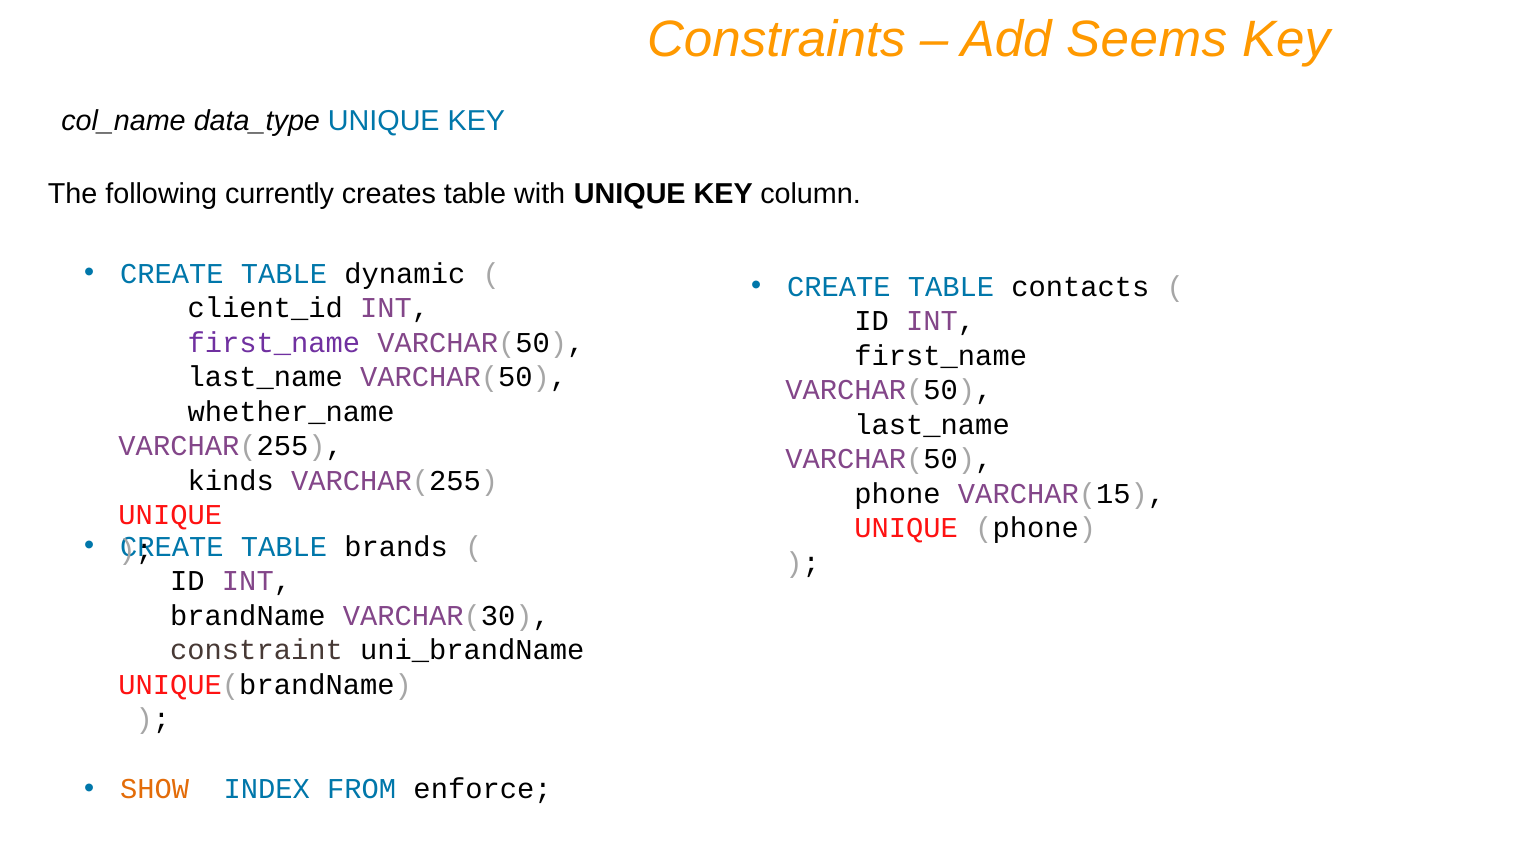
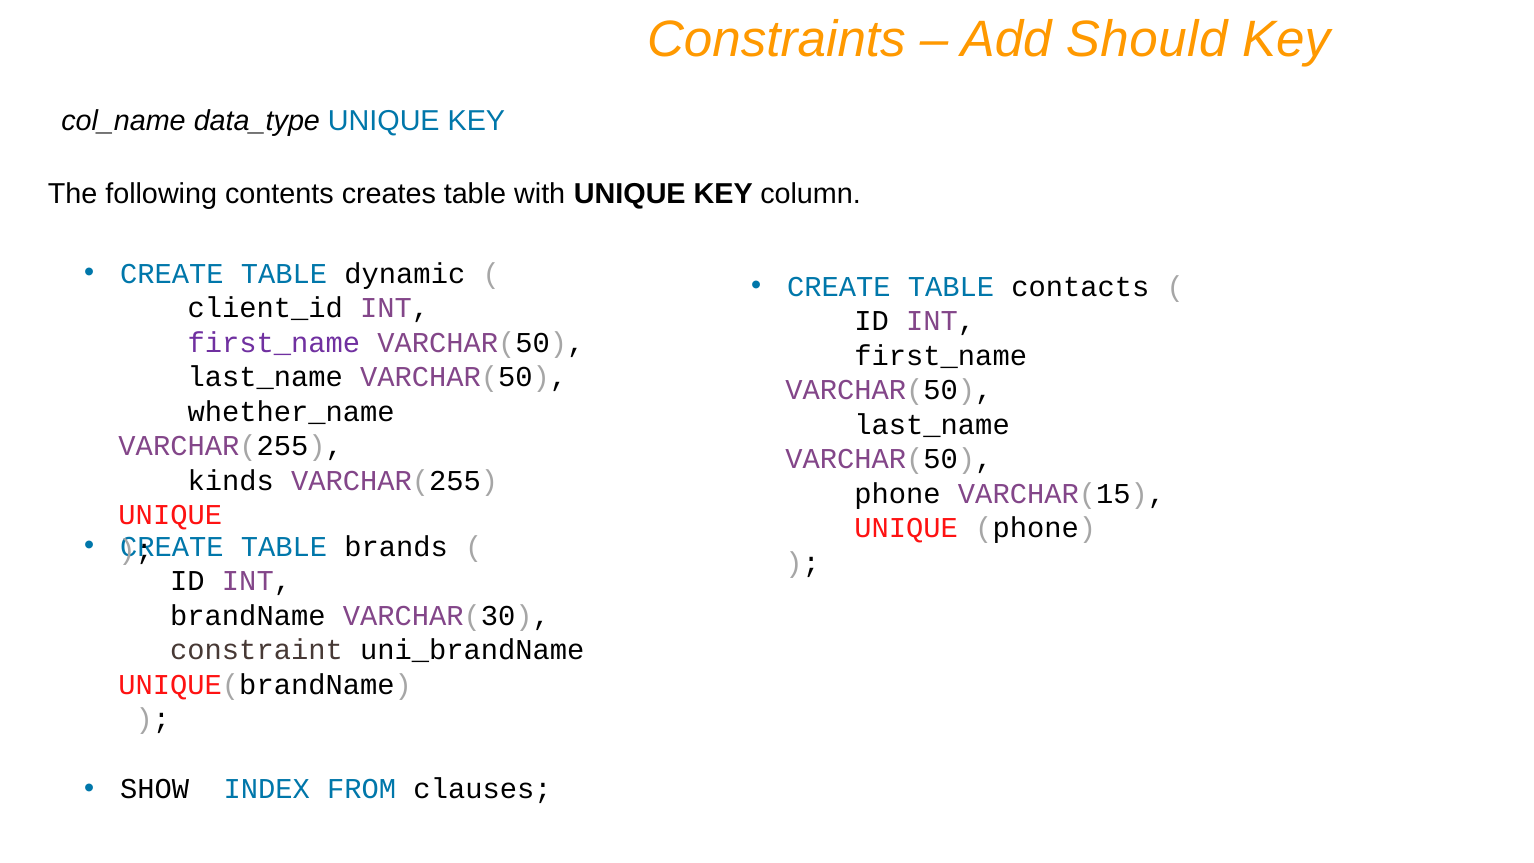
Seems: Seems -> Should
currently: currently -> contents
SHOW colour: orange -> black
enforce: enforce -> clauses
